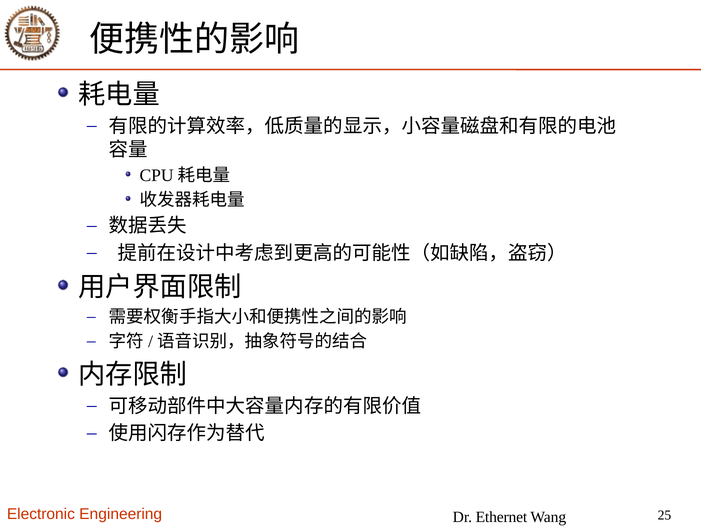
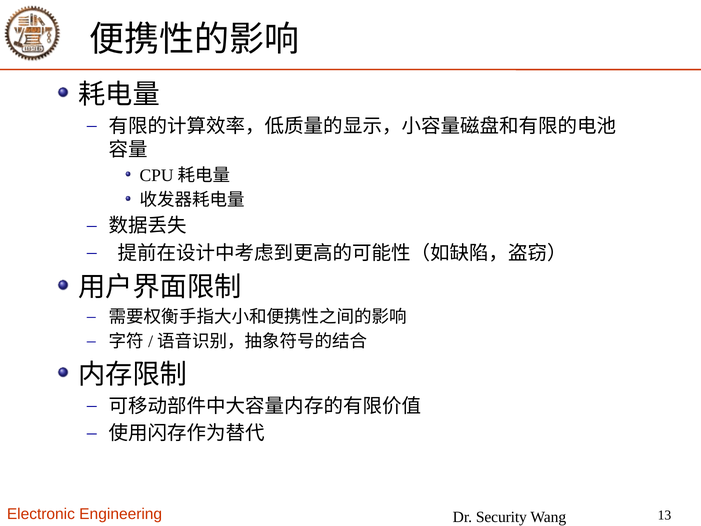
Ethernet: Ethernet -> Security
25: 25 -> 13
